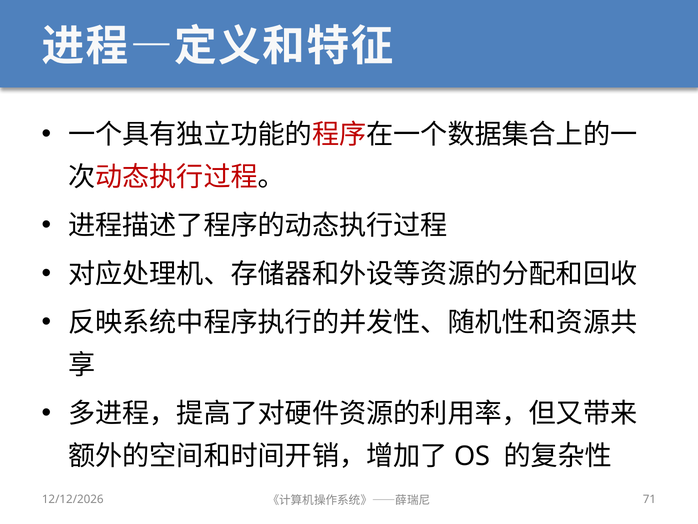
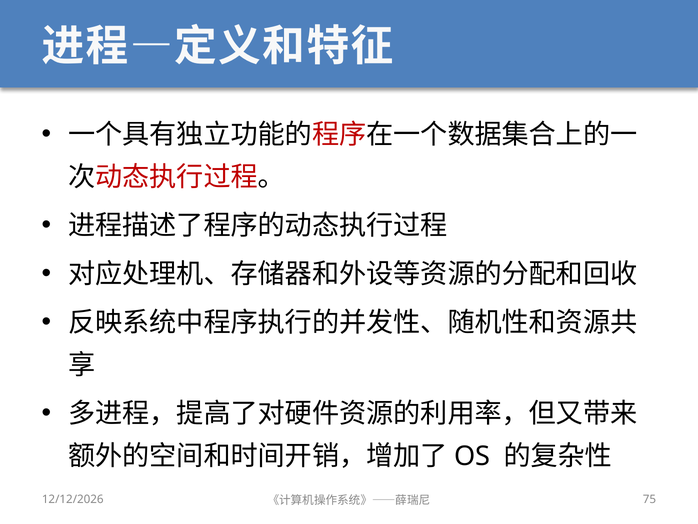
71: 71 -> 75
